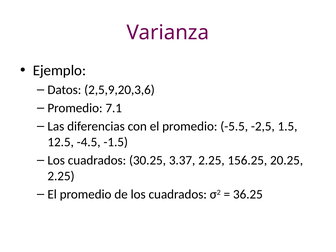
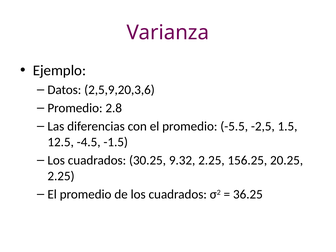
7.1: 7.1 -> 2.8
3.37: 3.37 -> 9.32
